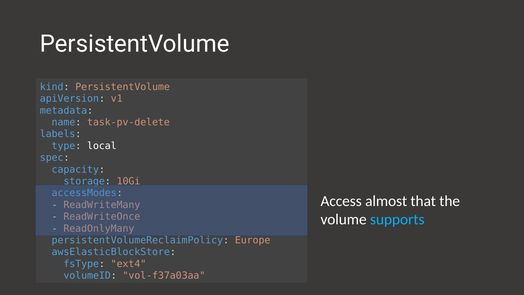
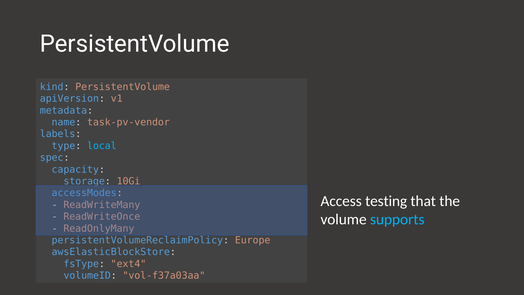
task-pv-delete: task-pv-delete -> task-pv-vendor
local colour: white -> light blue
almost: almost -> testing
